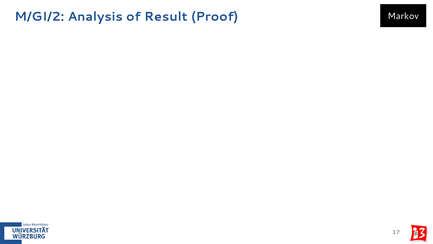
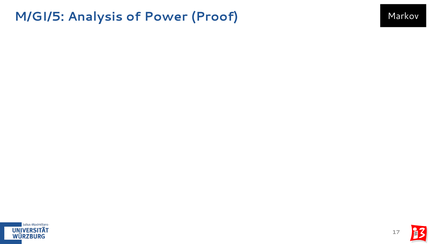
M/GI/2: M/GI/2 -> M/GI/5
Result: Result -> Power
